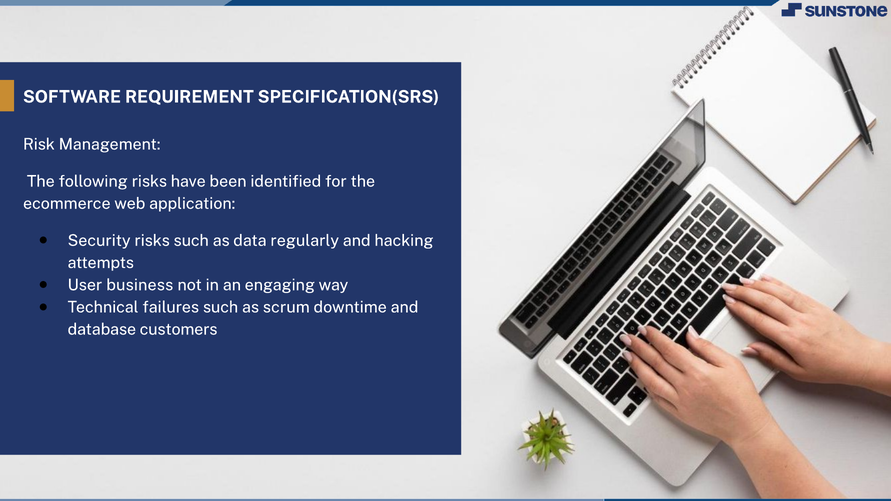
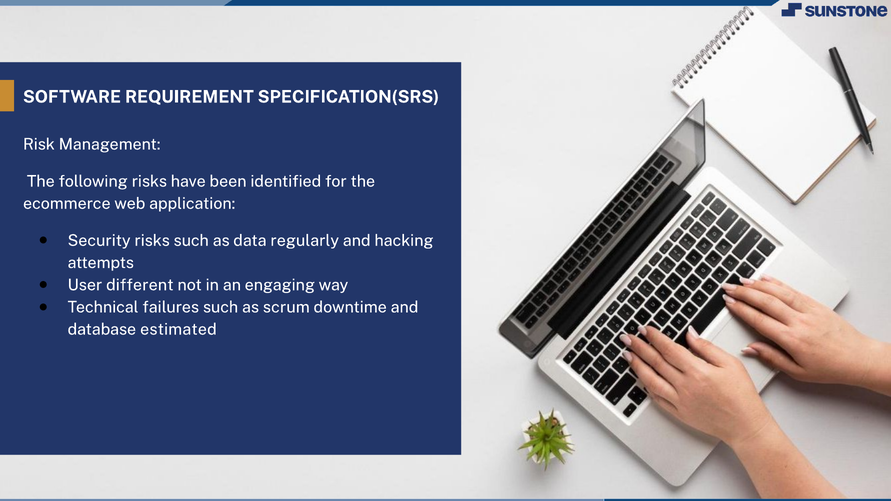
business: business -> different
customers: customers -> estimated
